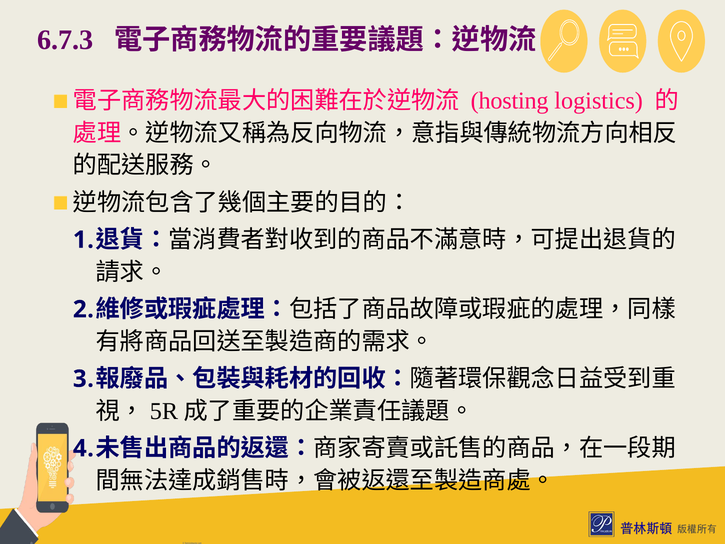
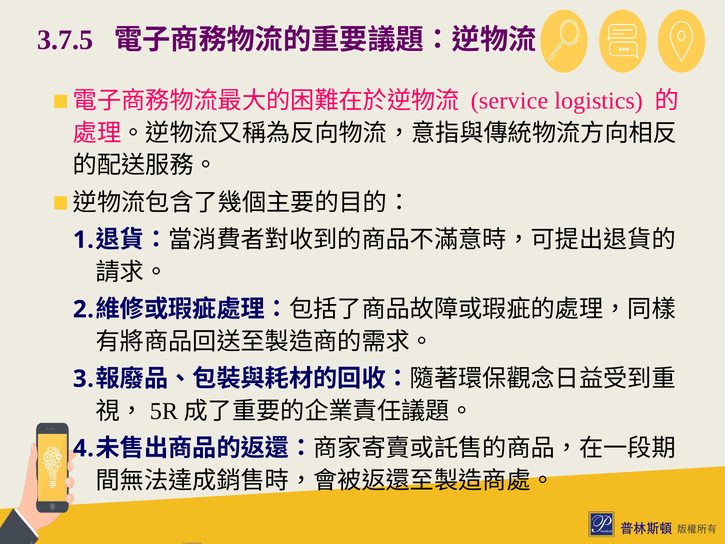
6.7.3: 6.7.3 -> 3.7.5
hosting: hosting -> service
